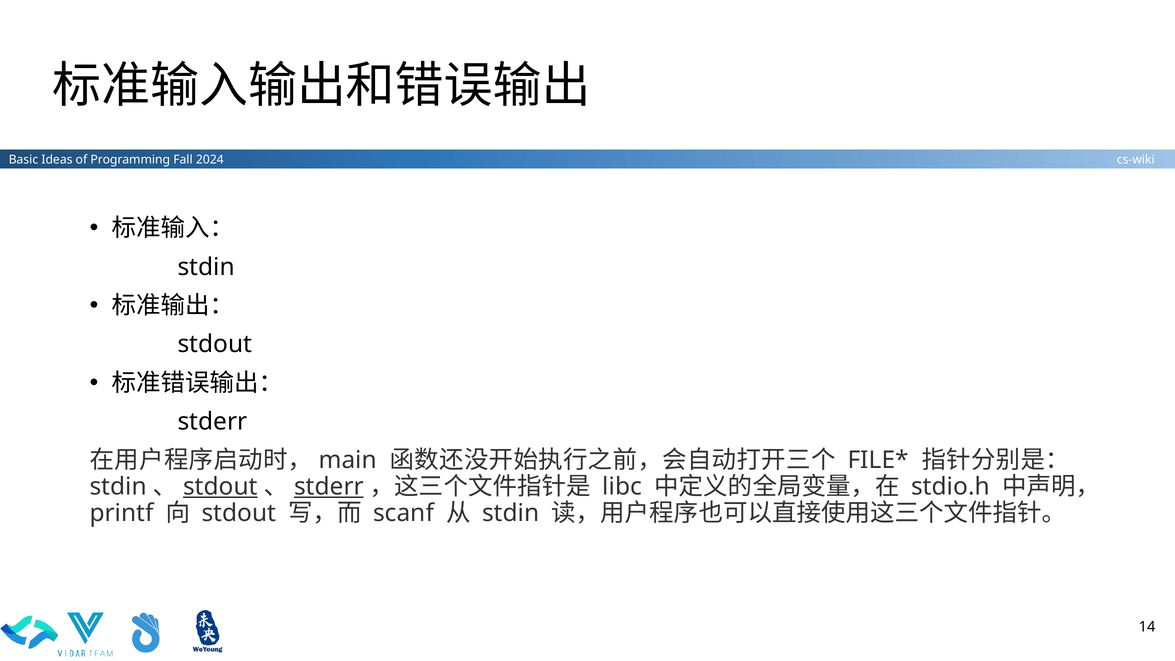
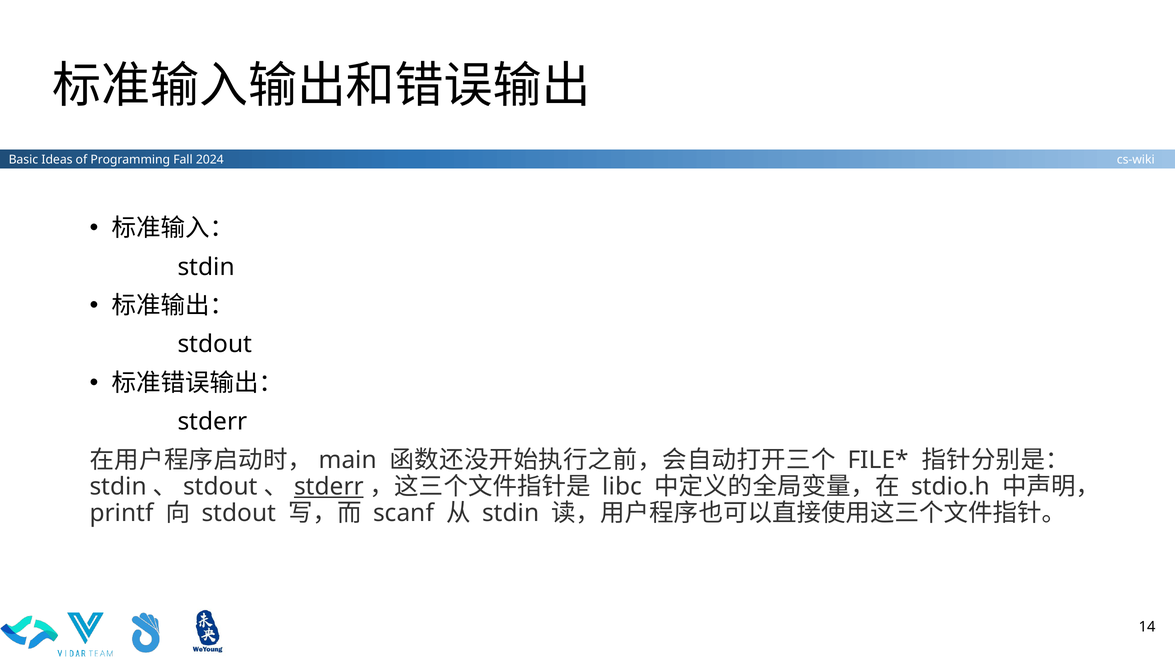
stdout at (220, 487) underline: present -> none
